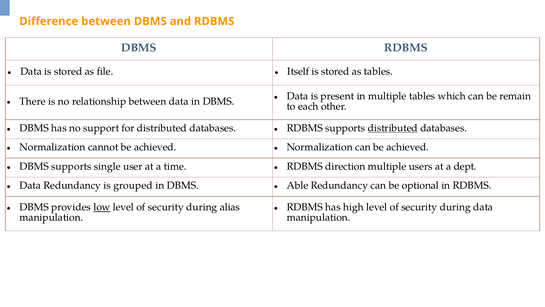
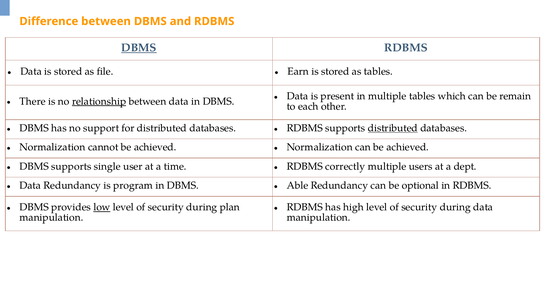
DBMS at (139, 48) underline: none -> present
Itself: Itself -> Earn
relationship underline: none -> present
direction: direction -> correctly
grouped: grouped -> program
alias: alias -> plan
